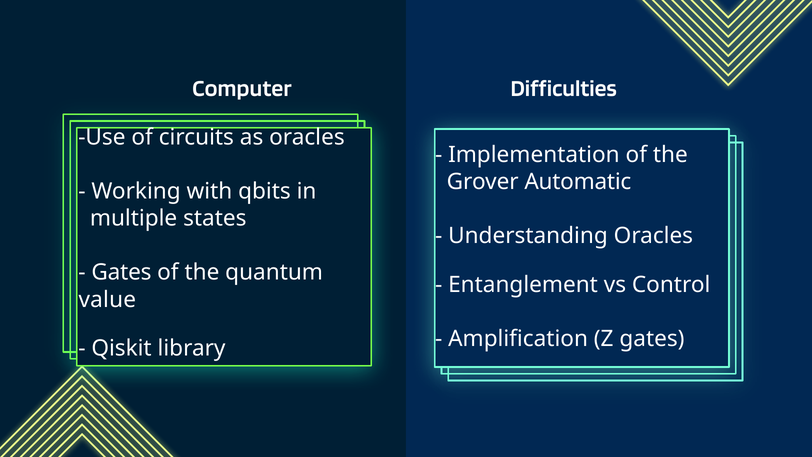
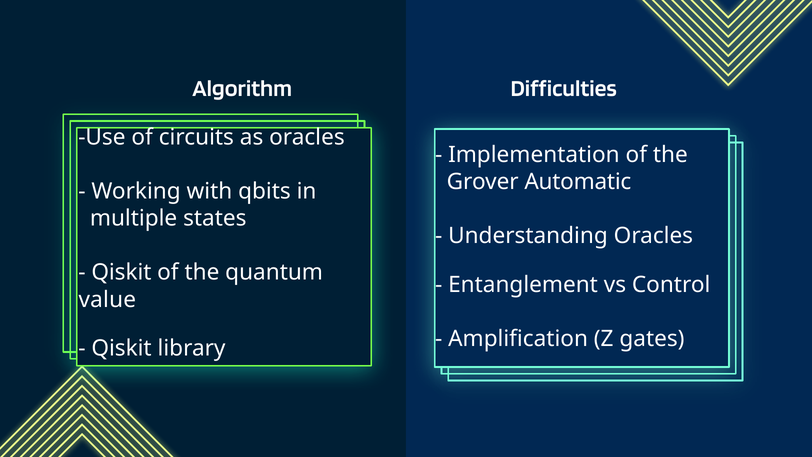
Computer: Computer -> Algorithm
Gates at (121, 272): Gates -> Qiskit
